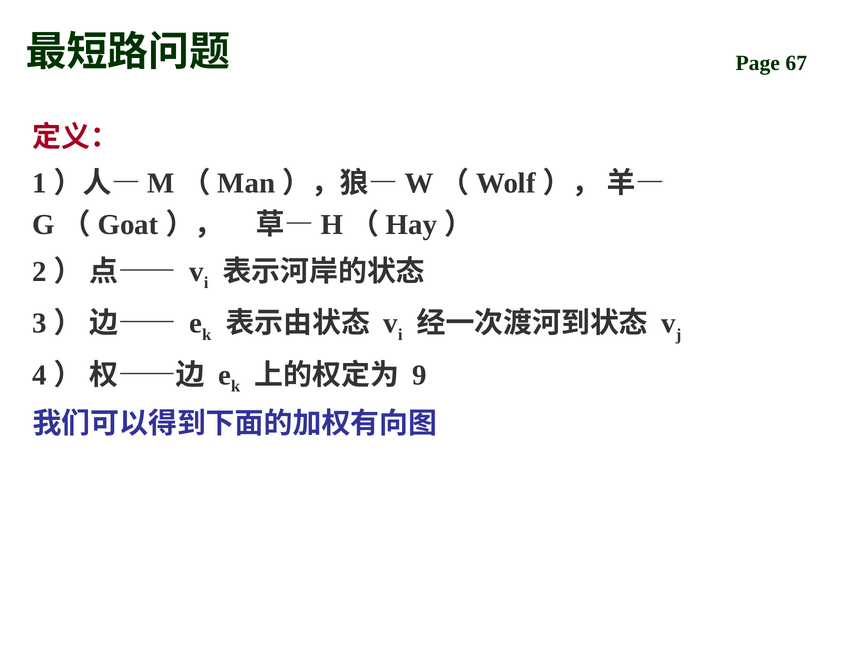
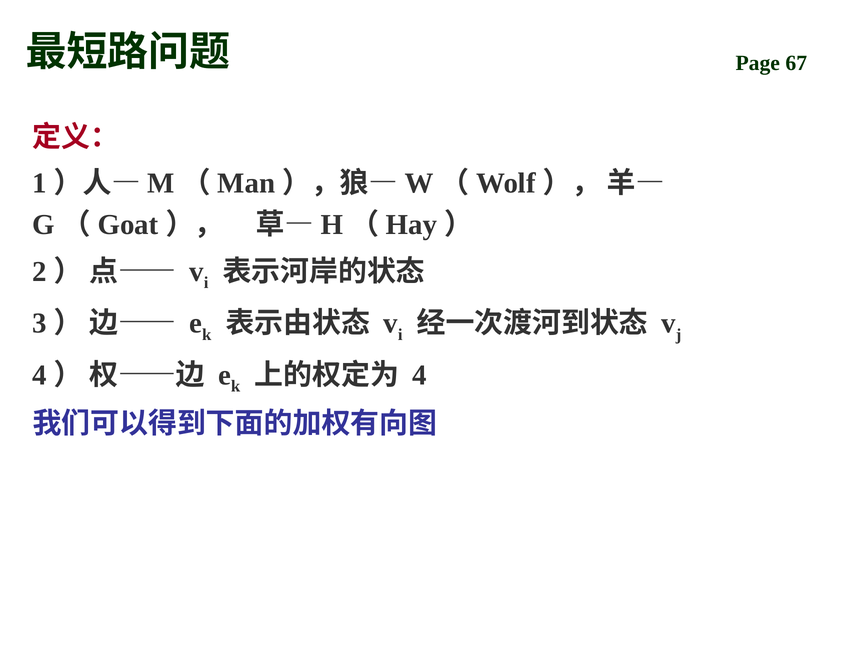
9: 9 -> 4
